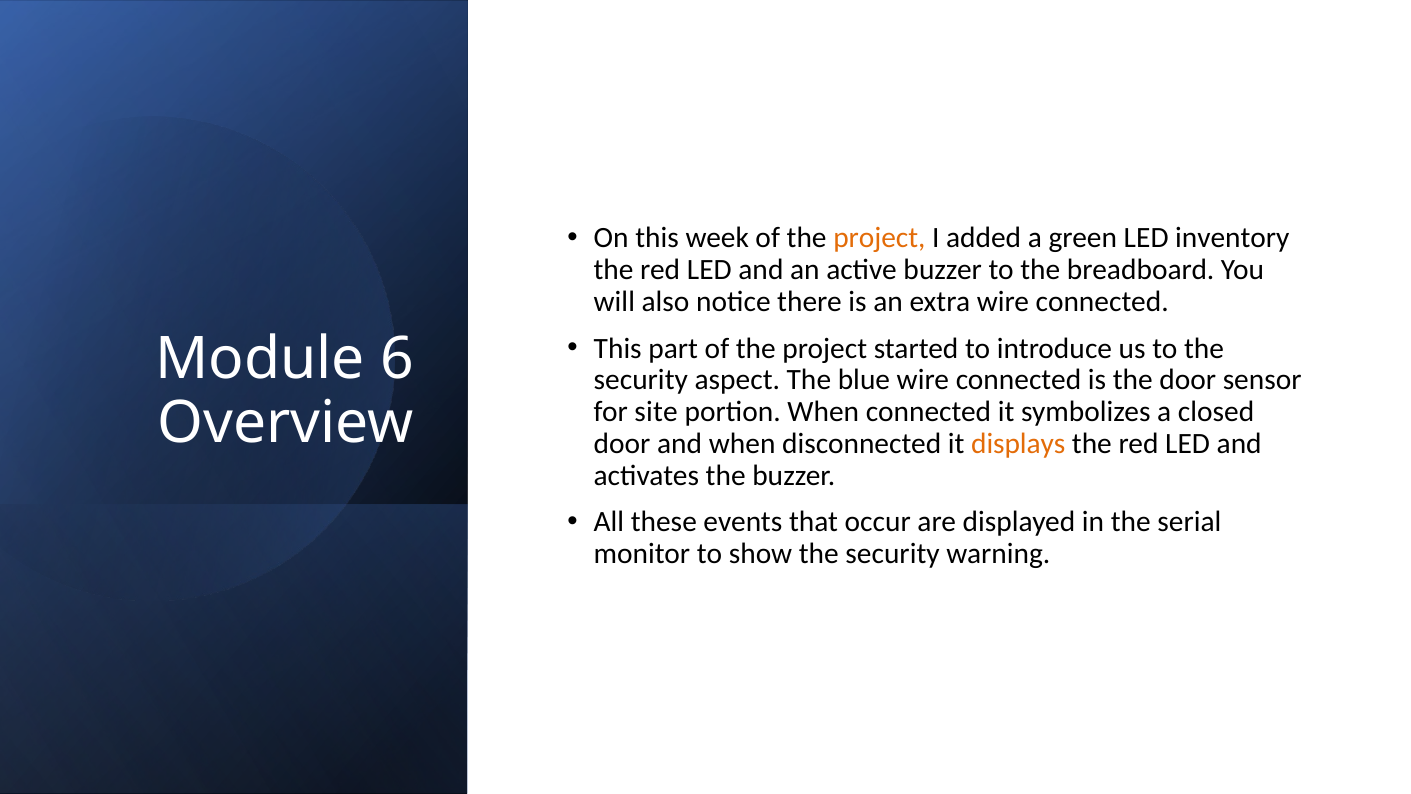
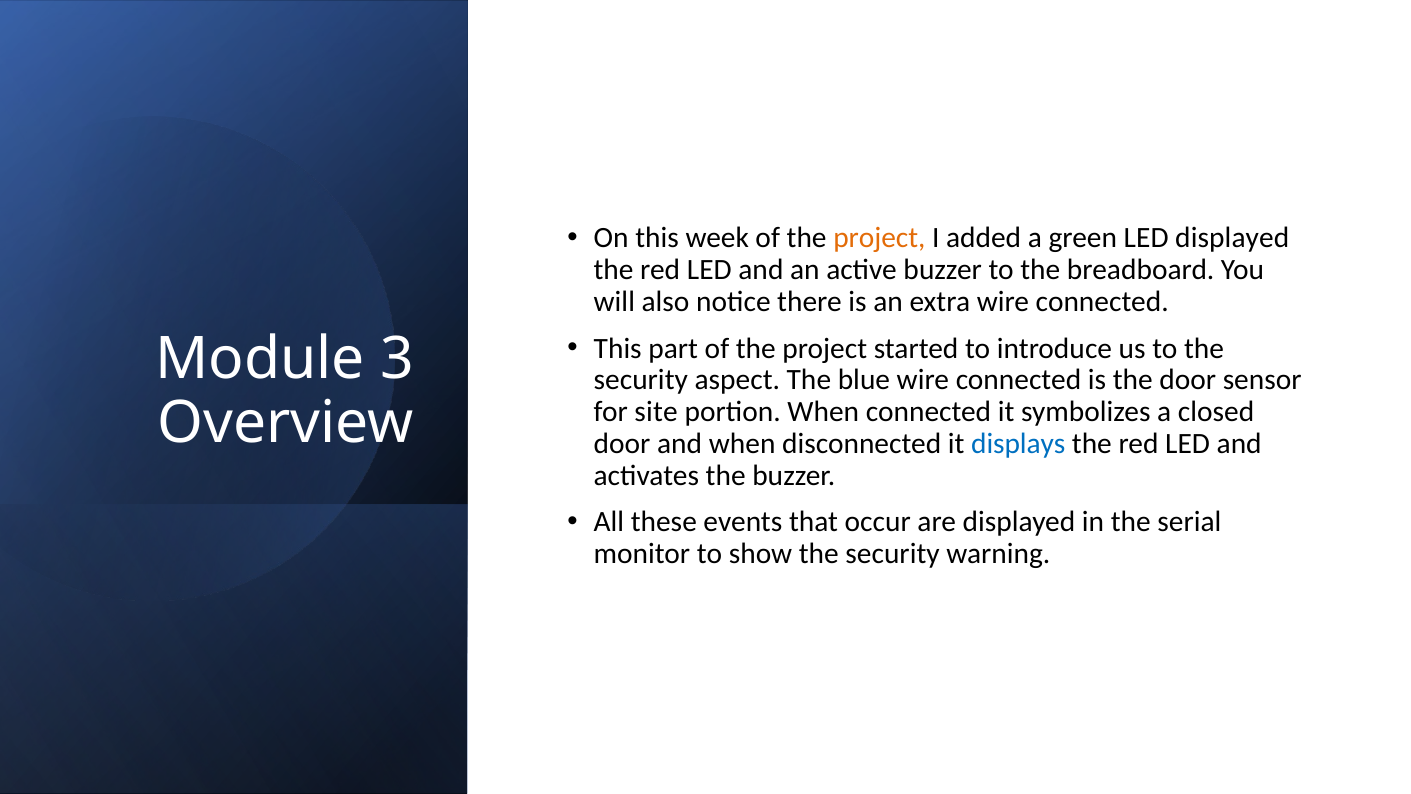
LED inventory: inventory -> displayed
6: 6 -> 3
displays colour: orange -> blue
